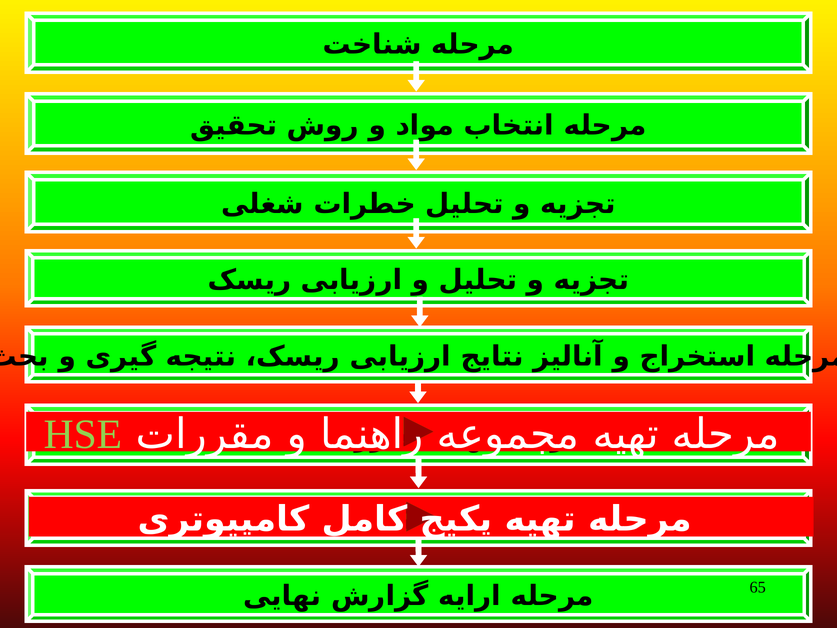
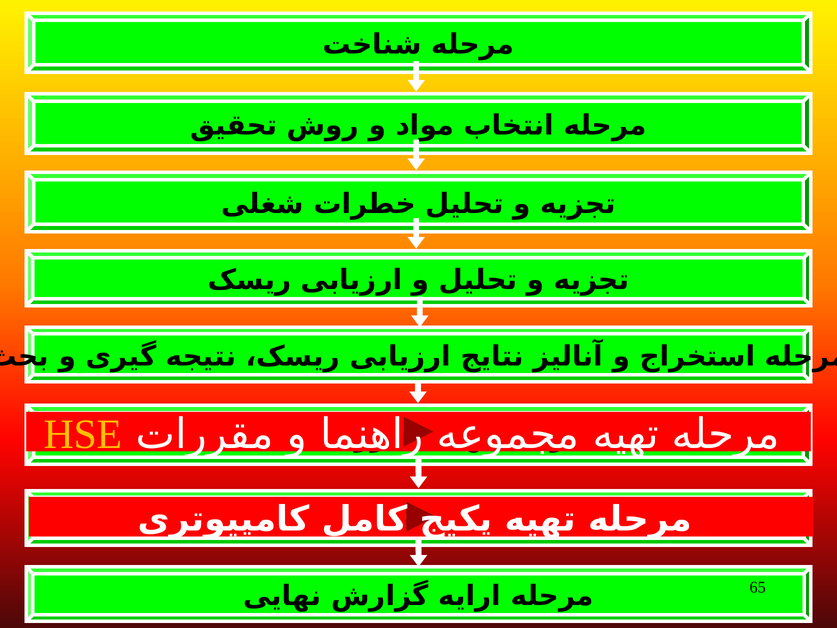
HSE at (83, 434) colour: light green -> yellow
